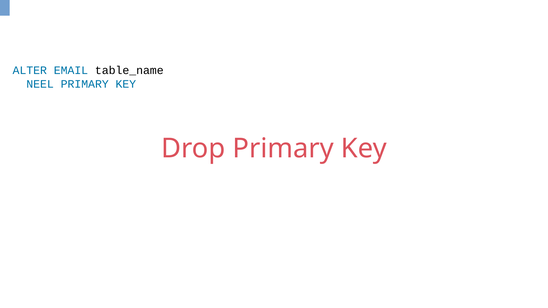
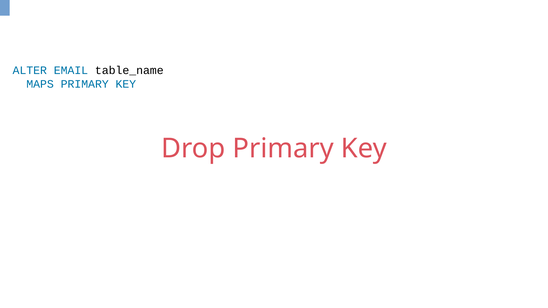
NEEL: NEEL -> MAPS
